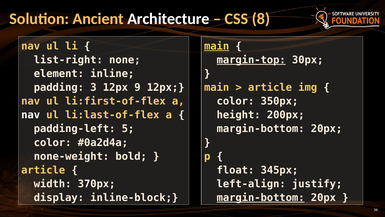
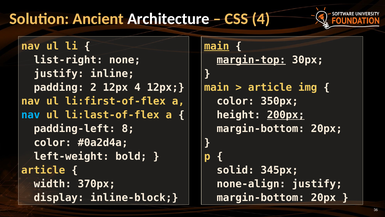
CSS 8: 8 -> 4
element at (59, 74): element -> justify
3: 3 -> 2
12px 9: 9 -> 4
nav at (31, 115) colour: white -> light blue
200px underline: none -> present
5: 5 -> 8
none-weight: none-weight -> left-weight
float: float -> solid
left-align: left-align -> none-align
margin-bottom at (261, 197) underline: present -> none
